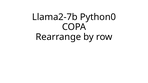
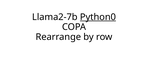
Python0 underline: none -> present
